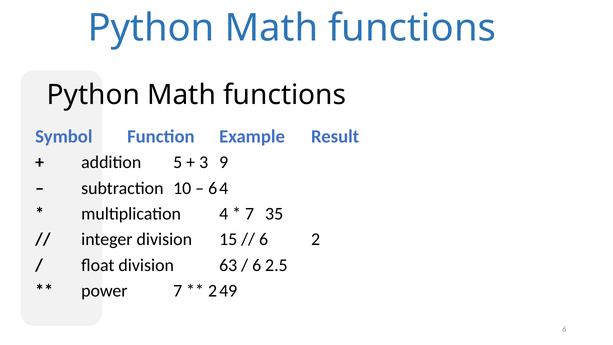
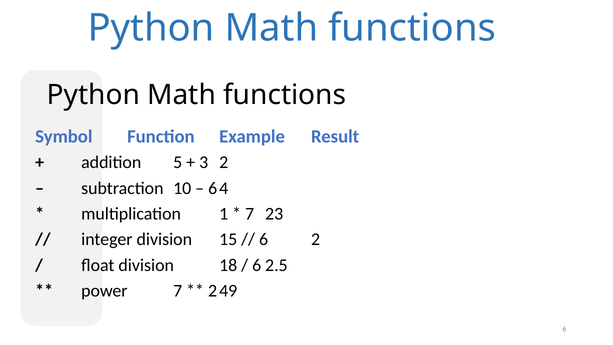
3 9: 9 -> 2
4: 4 -> 1
35: 35 -> 23
63: 63 -> 18
